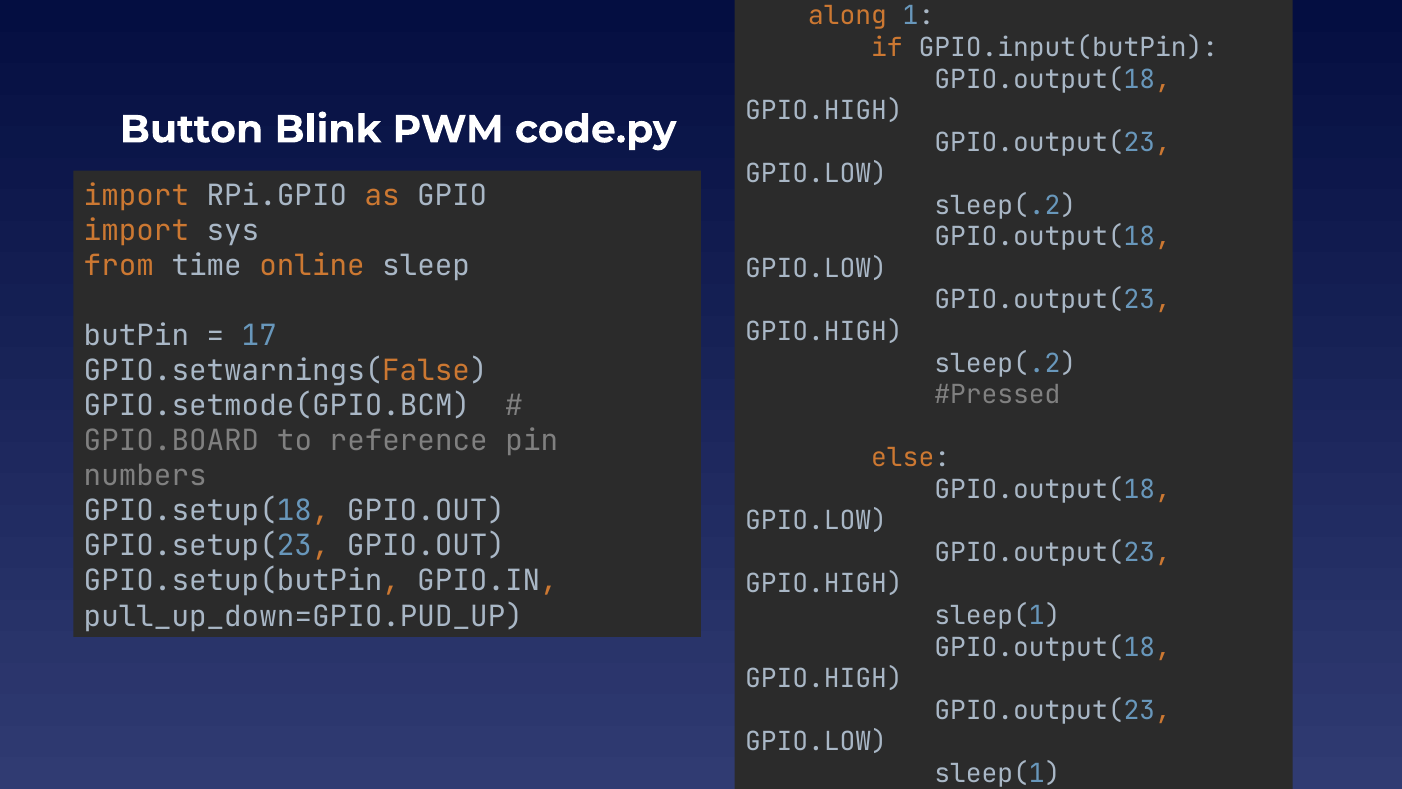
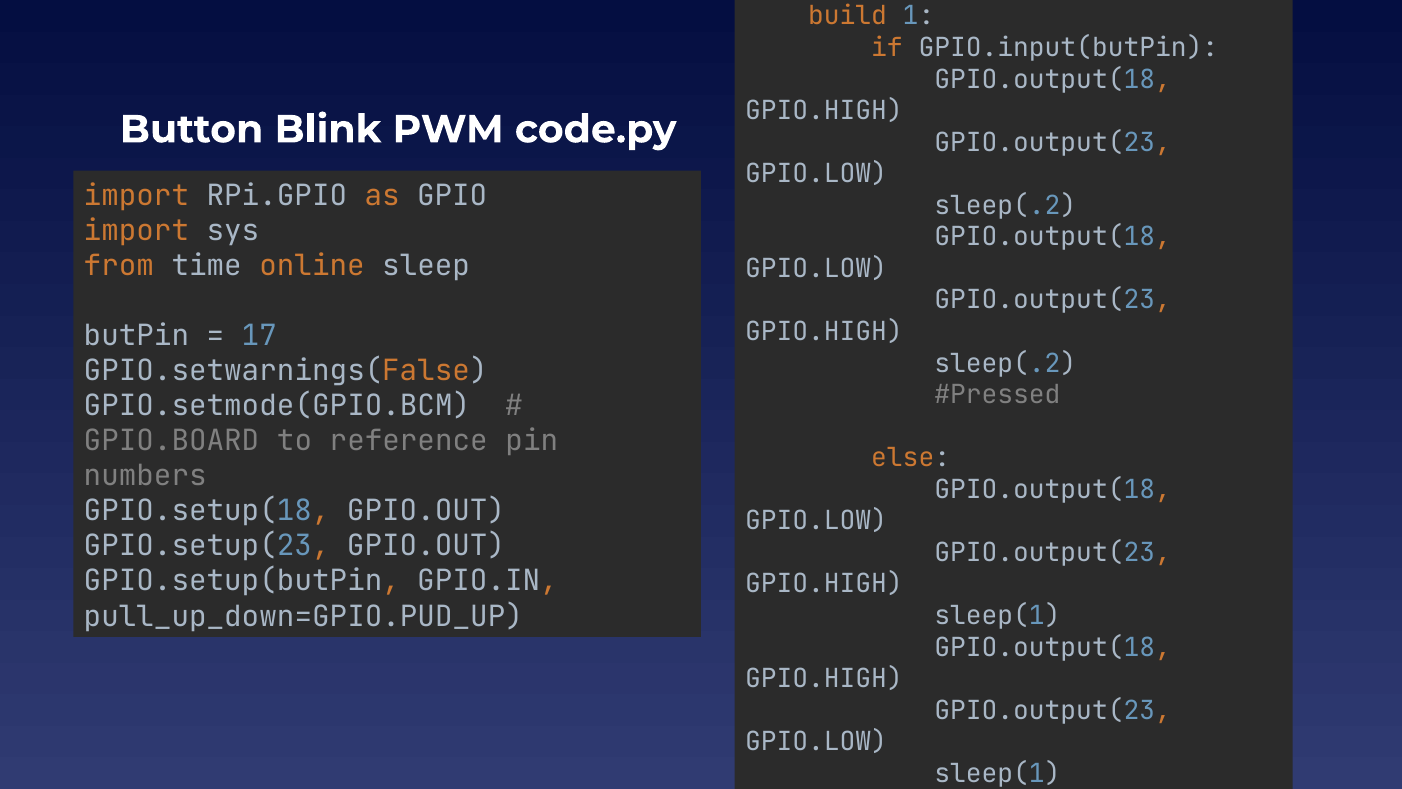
along: along -> build
